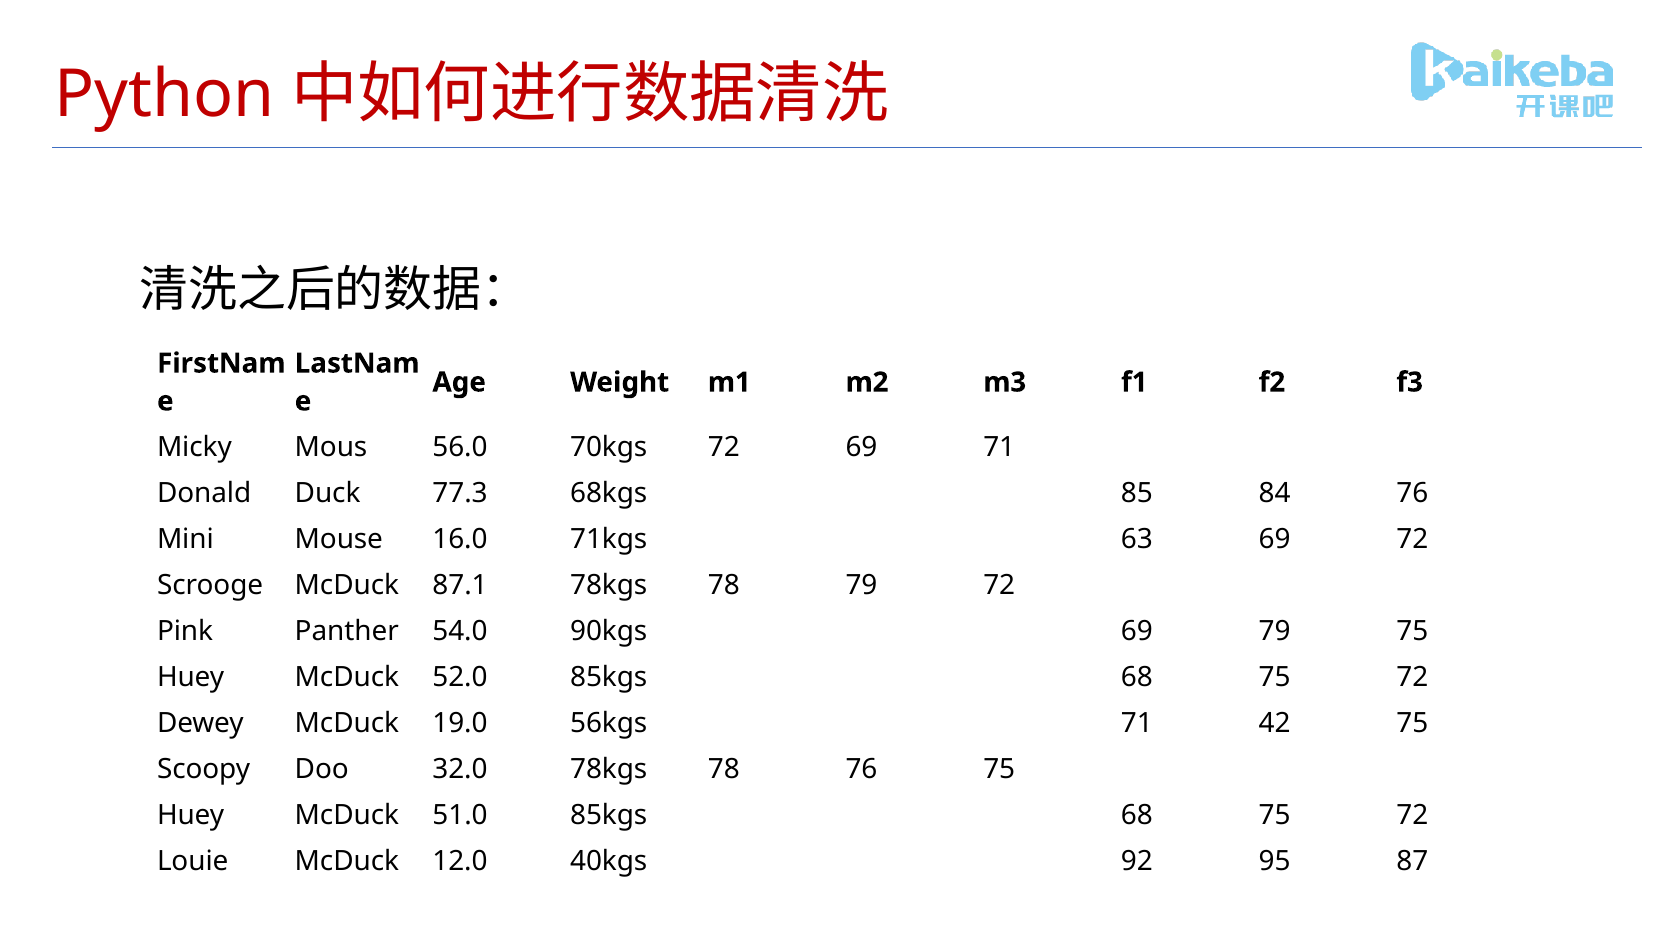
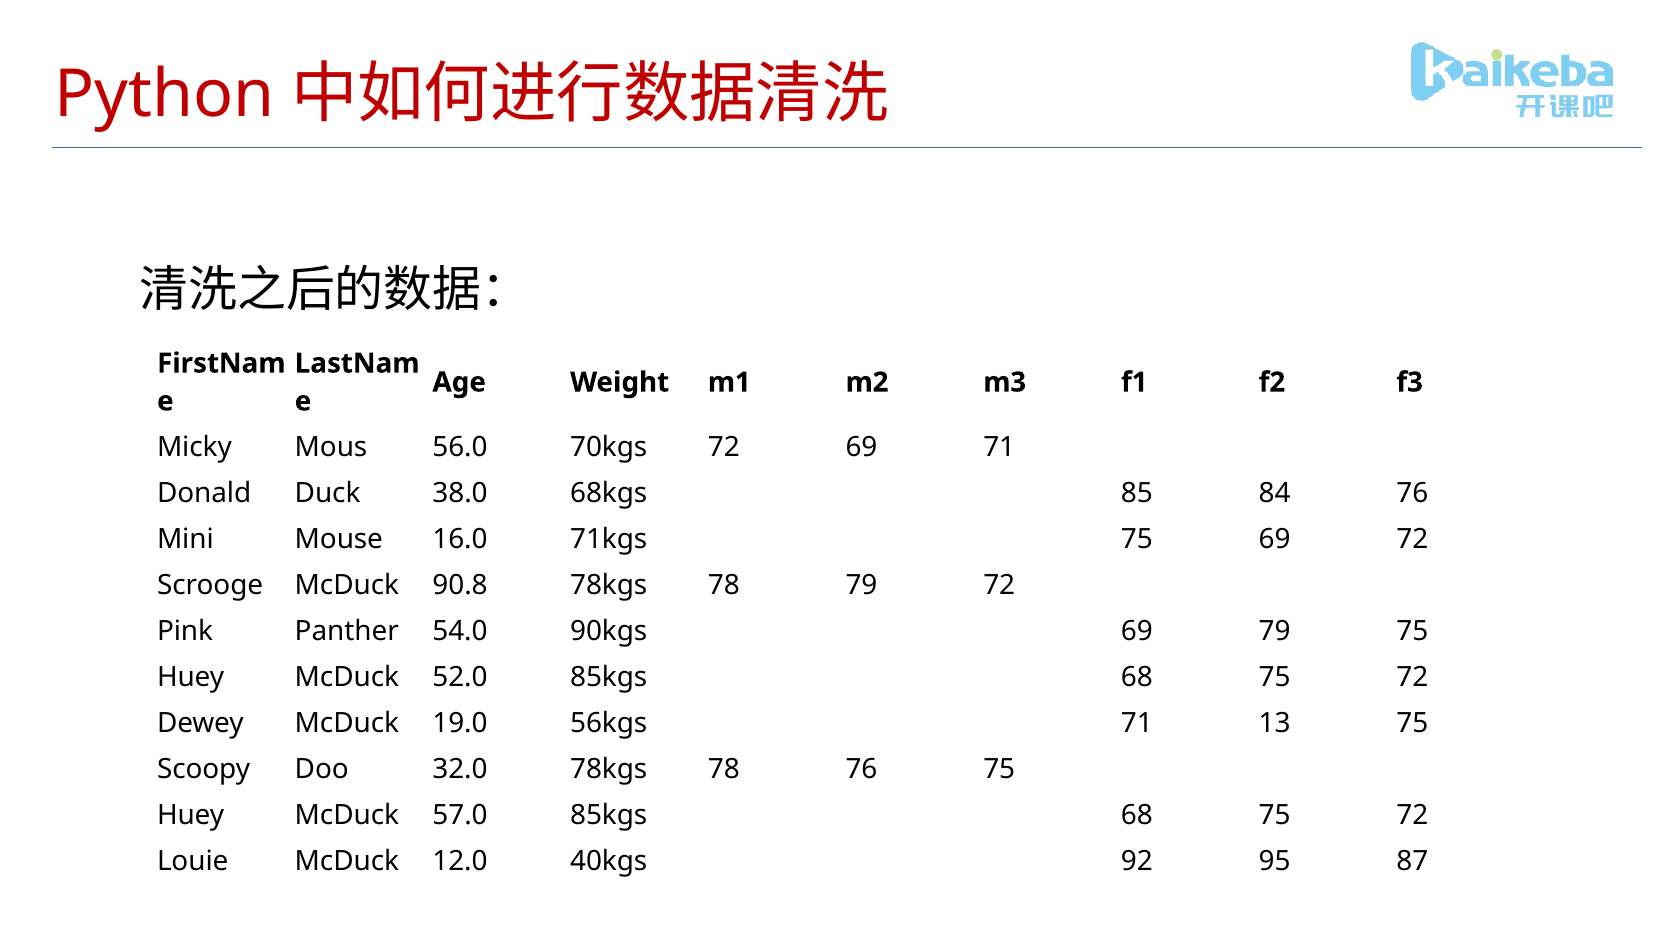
77.3: 77.3 -> 38.0
71kgs 63: 63 -> 75
87.1: 87.1 -> 90.8
42: 42 -> 13
51.0: 51.0 -> 57.0
